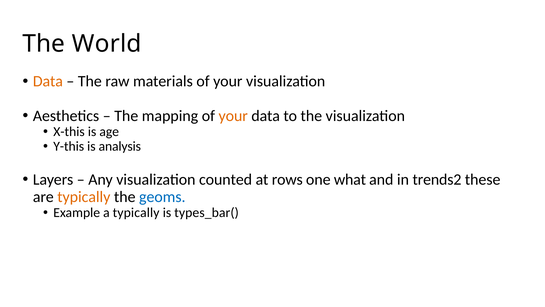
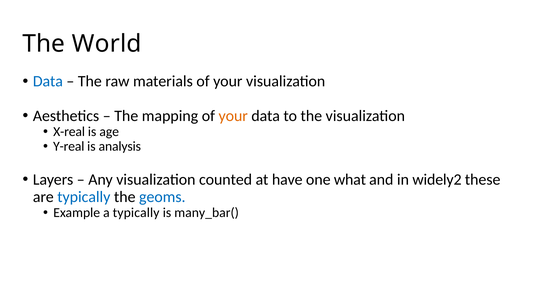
Data at (48, 81) colour: orange -> blue
X-this: X-this -> X-real
Y-this: Y-this -> Y-real
rows: rows -> have
trends2: trends2 -> widely2
typically at (84, 197) colour: orange -> blue
types_bar(: types_bar( -> many_bar(
